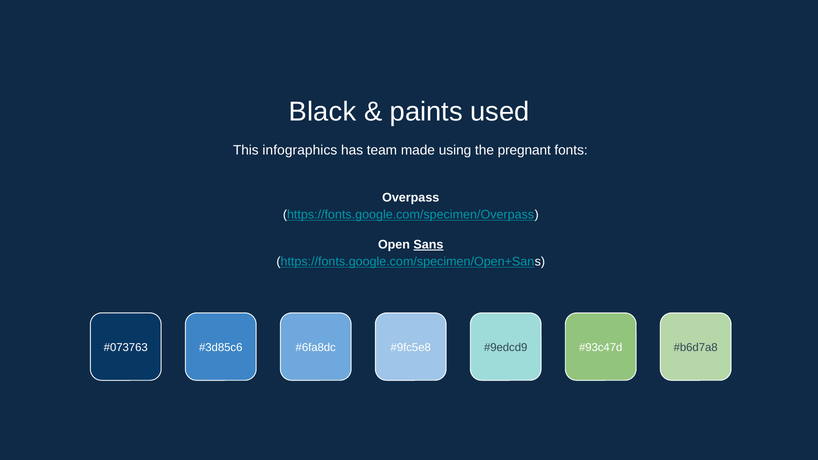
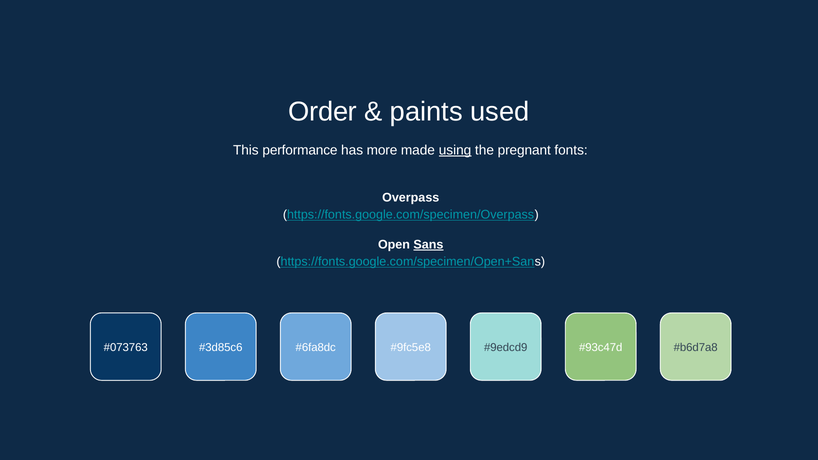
Black: Black -> Order
infographics: infographics -> performance
team: team -> more
using underline: none -> present
